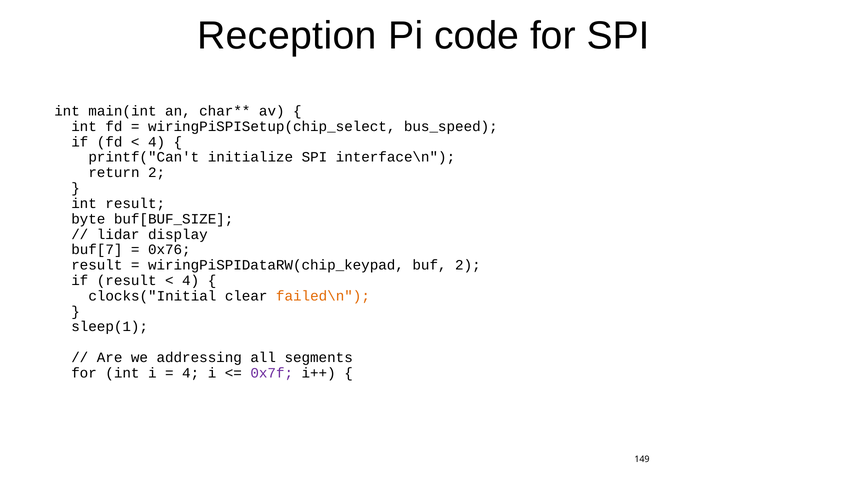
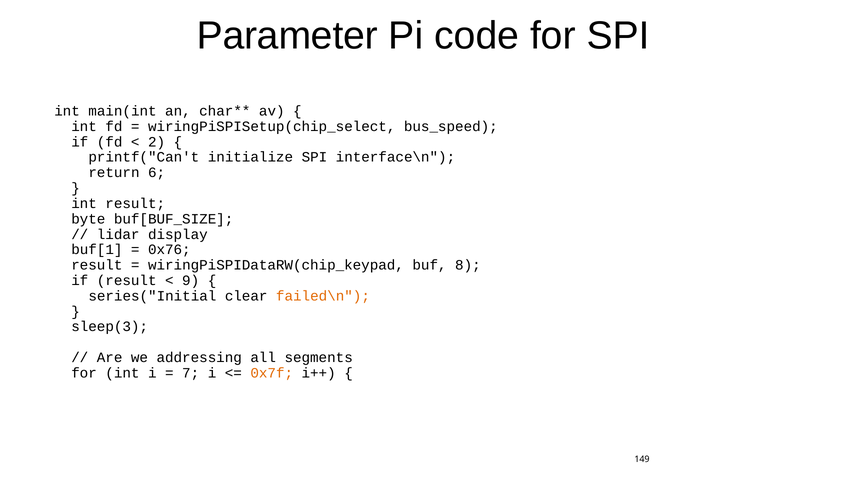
Reception: Reception -> Parameter
4 at (157, 142): 4 -> 2
return 2: 2 -> 6
buf[7: buf[7 -> buf[1
buf 2: 2 -> 8
4 at (191, 280): 4 -> 9
clocks("Initial: clocks("Initial -> series("Initial
sleep(1: sleep(1 -> sleep(3
4 at (191, 373): 4 -> 7
0x7f colour: purple -> orange
